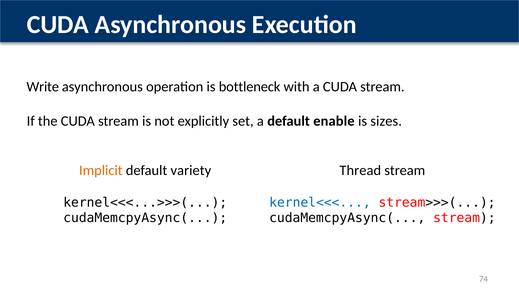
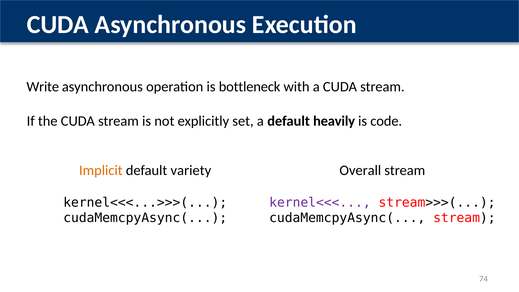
enable: enable -> heavily
sizes: sizes -> code
Thread: Thread -> Overall
kernel<<< colour: blue -> purple
